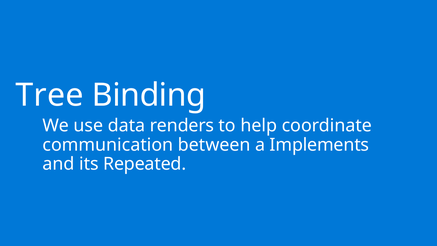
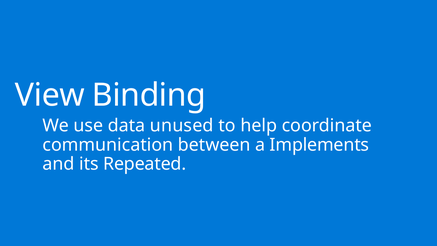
Tree: Tree -> View
renders: renders -> unused
